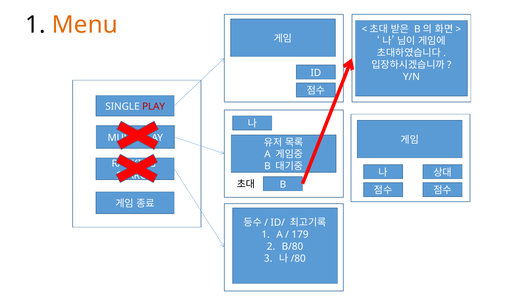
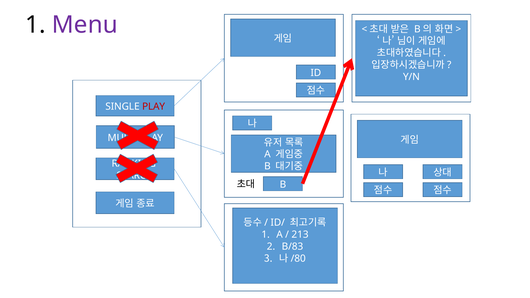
Menu colour: orange -> purple
179: 179 -> 213
B/80: B/80 -> B/83
